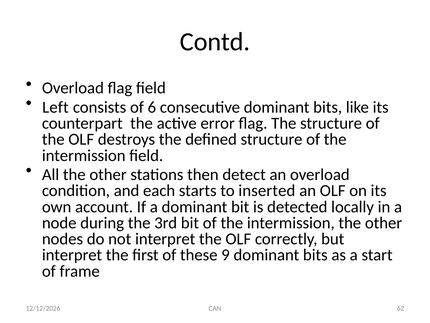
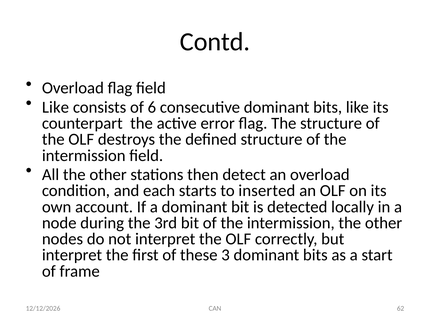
Left at (55, 107): Left -> Like
9: 9 -> 3
